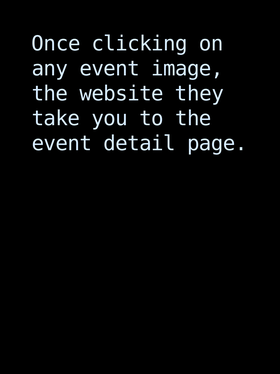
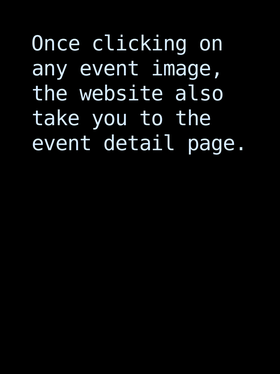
they: they -> also
